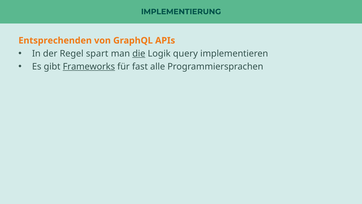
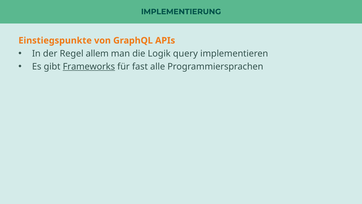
Entsprechenden: Entsprechenden -> Einstiegspunkte
spart: spart -> allem
die underline: present -> none
